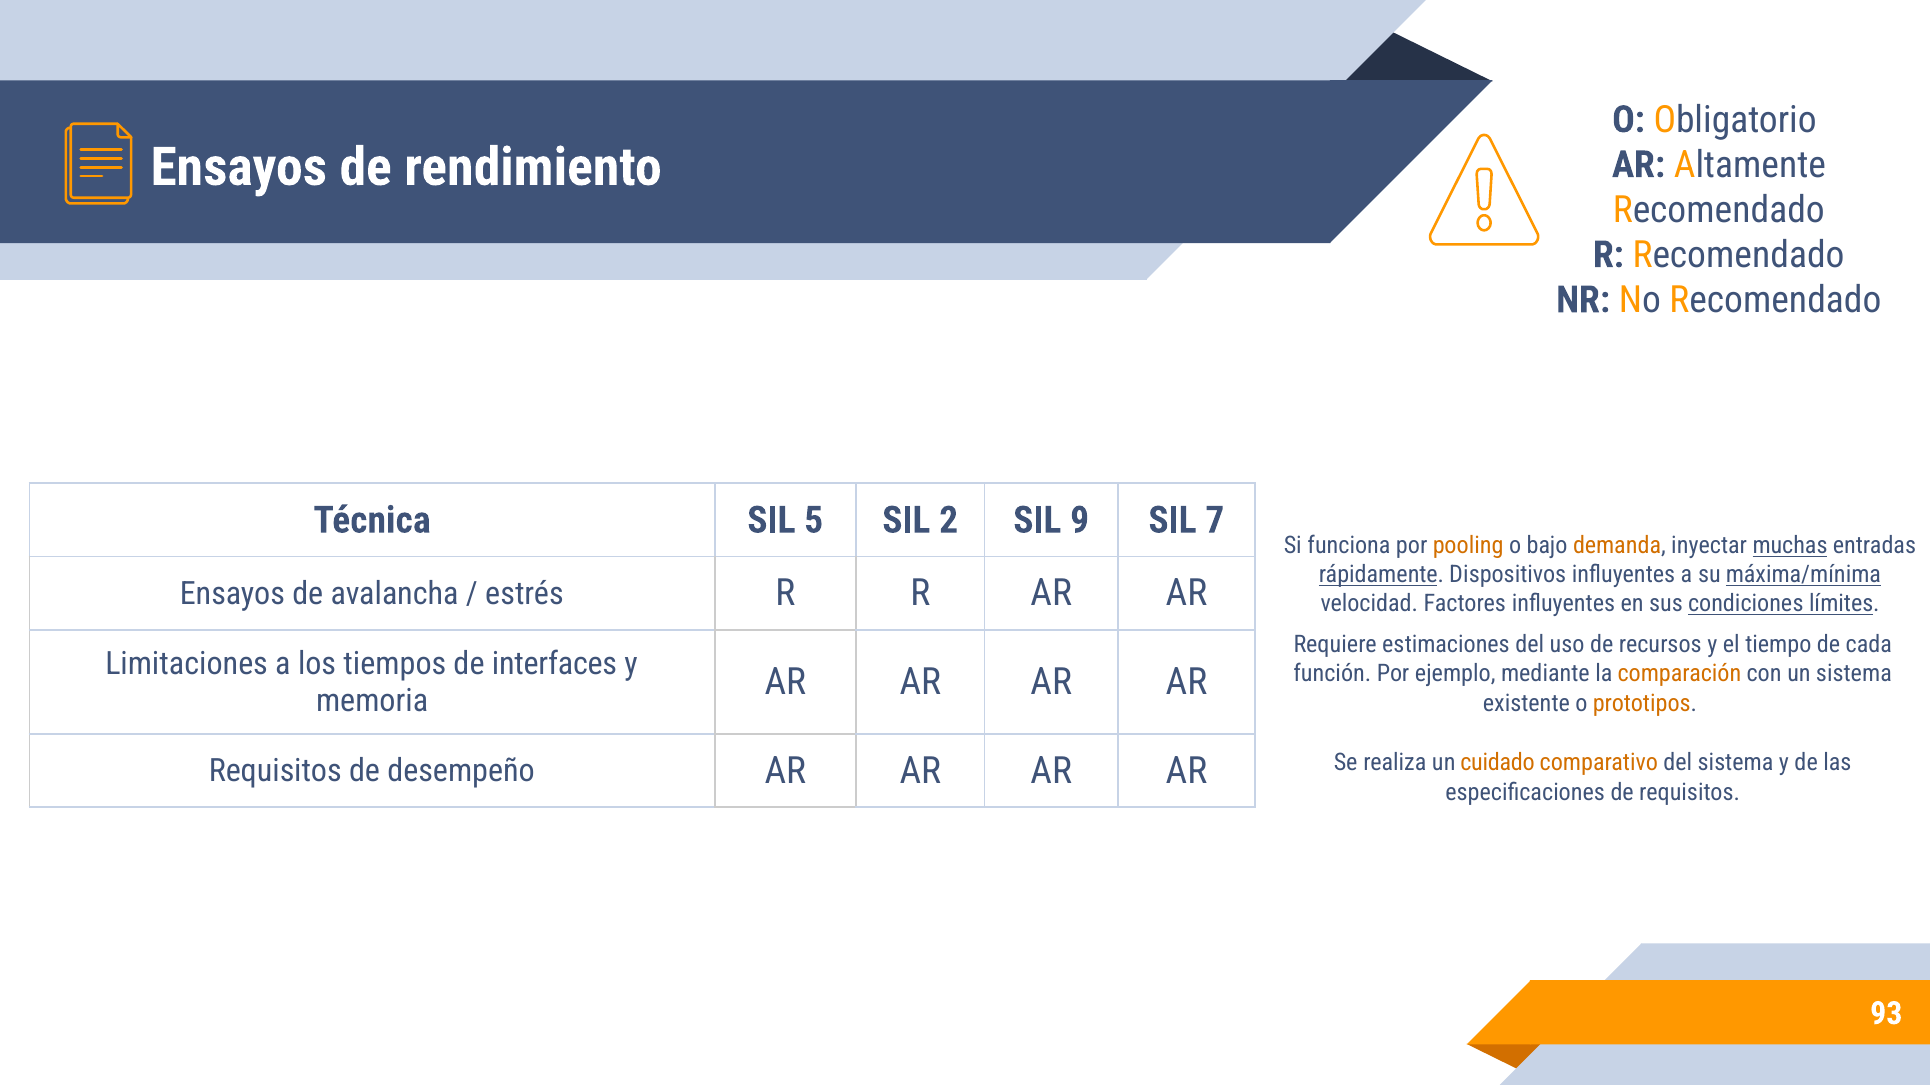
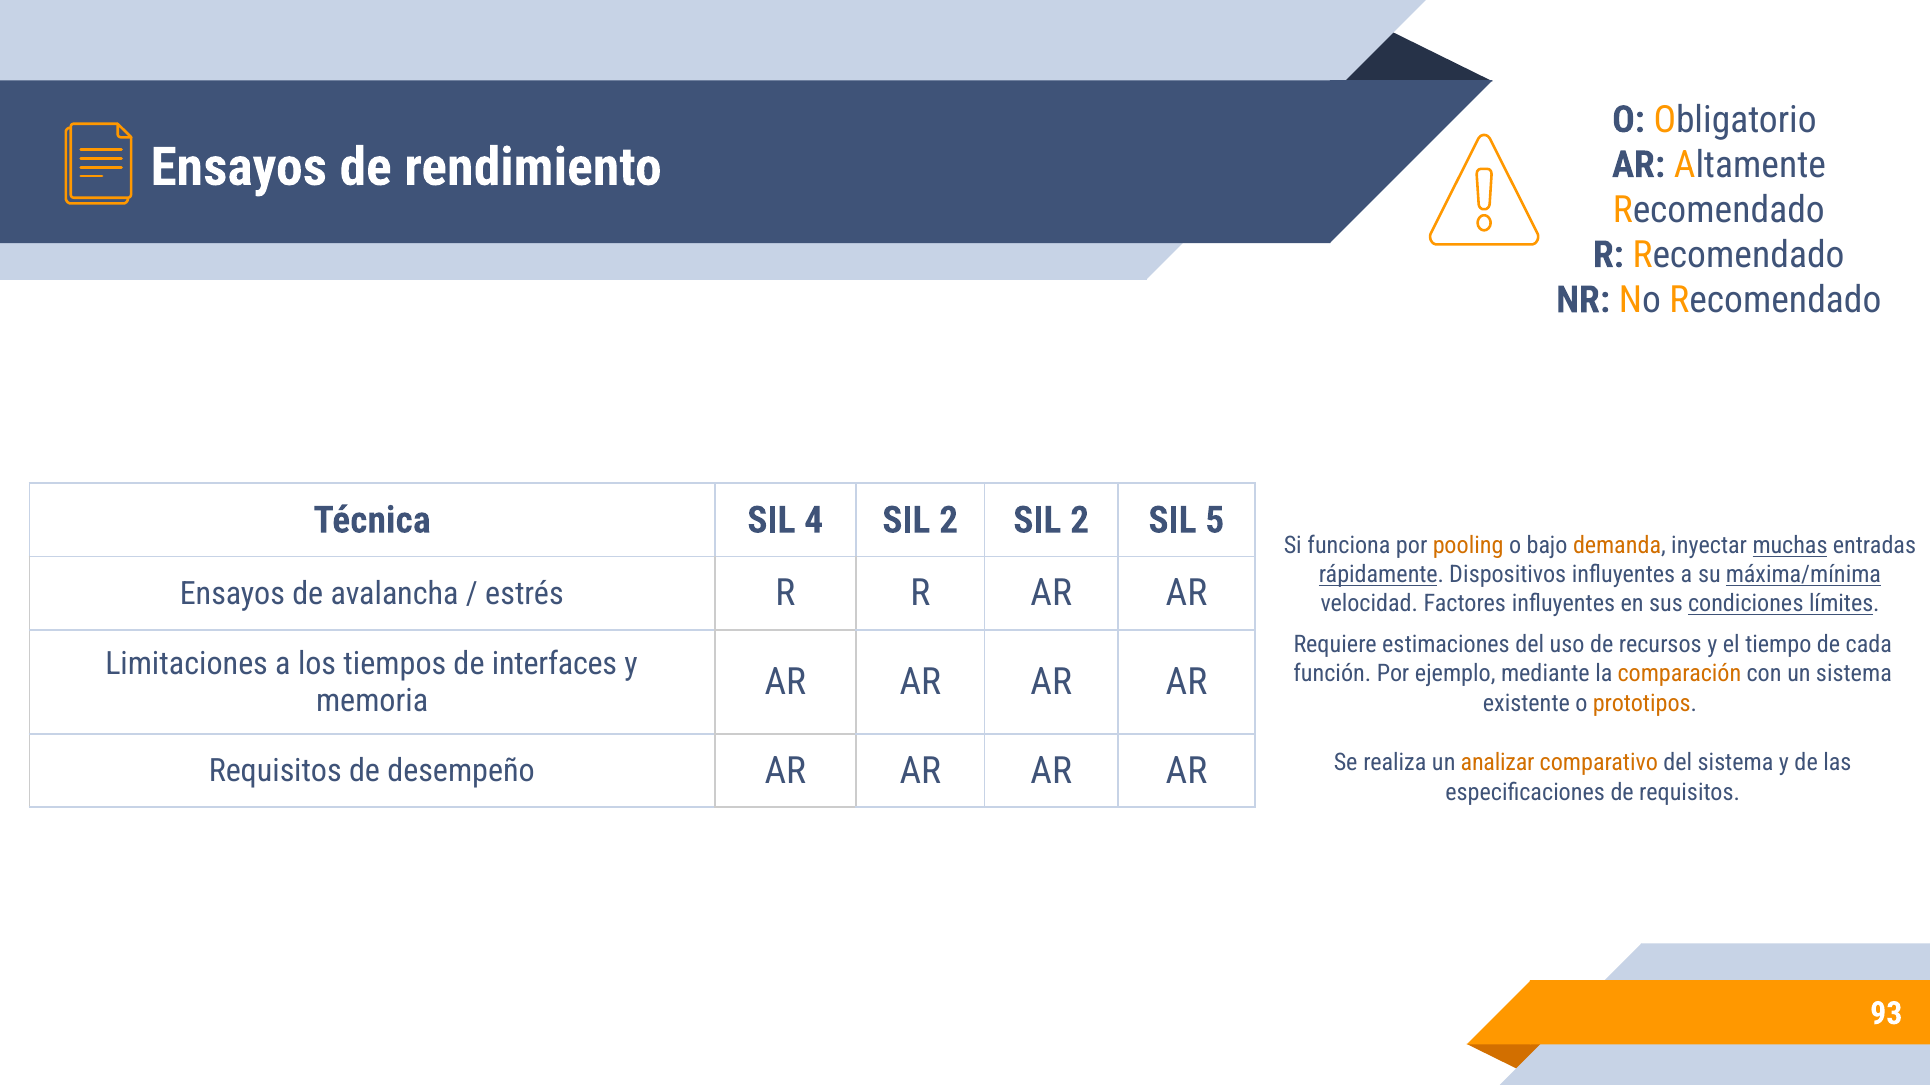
5: 5 -> 4
2 SIL 9: 9 -> 2
7: 7 -> 5
cuidado: cuidado -> analizar
